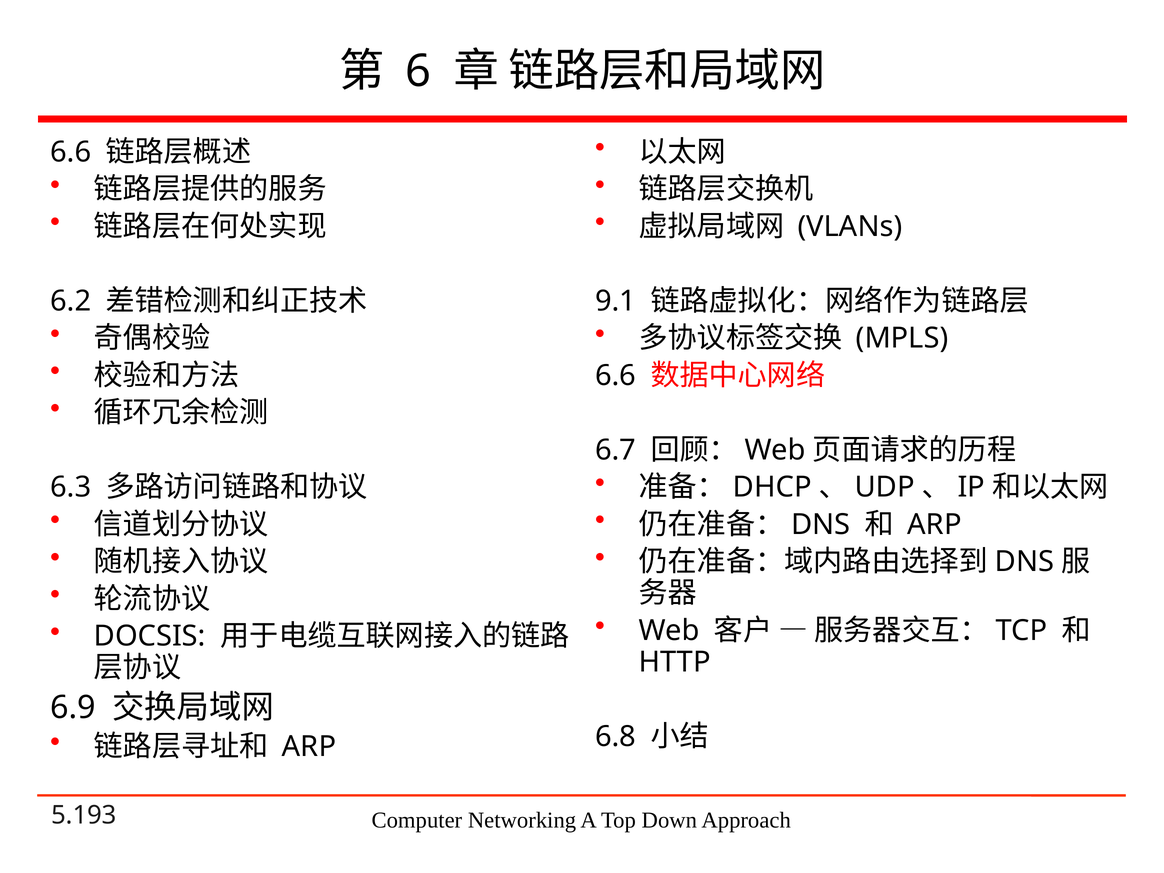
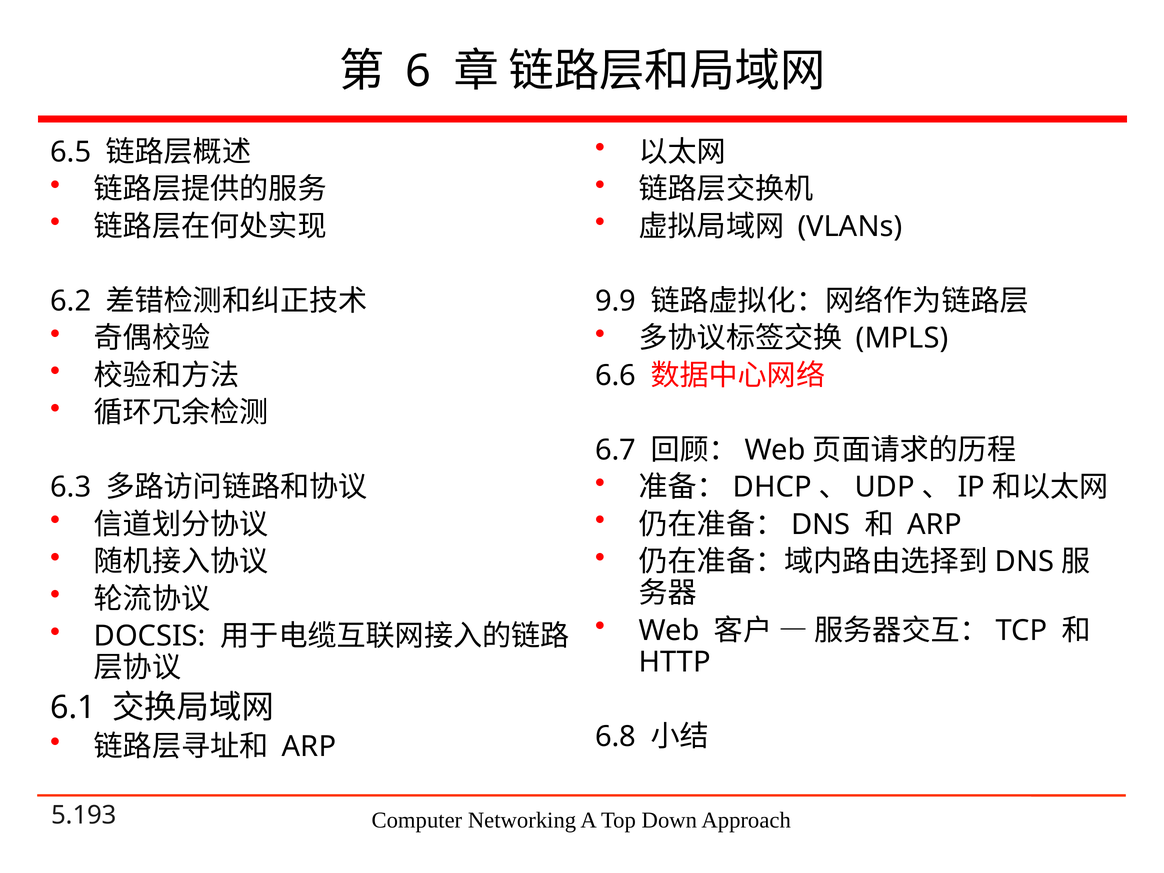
6.6 at (71, 152): 6.6 -> 6.5
9.1: 9.1 -> 9.9
6.9: 6.9 -> 6.1
